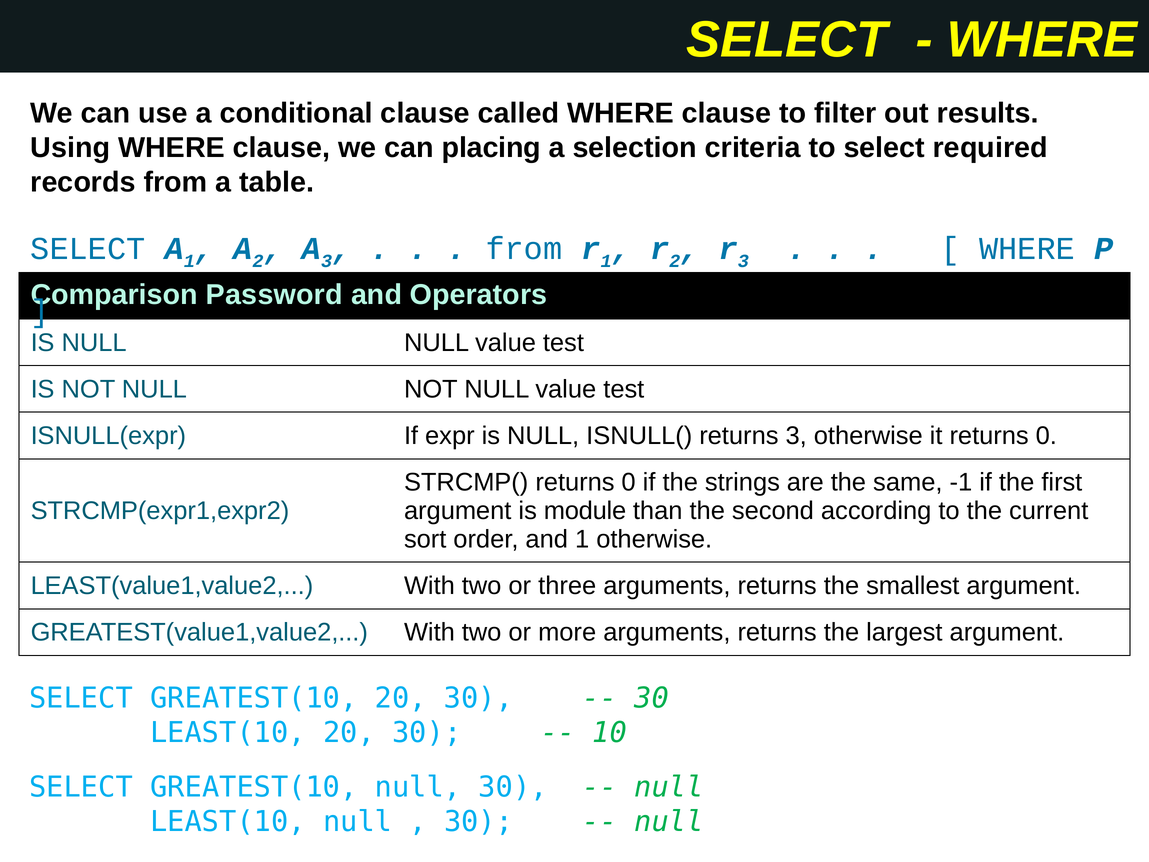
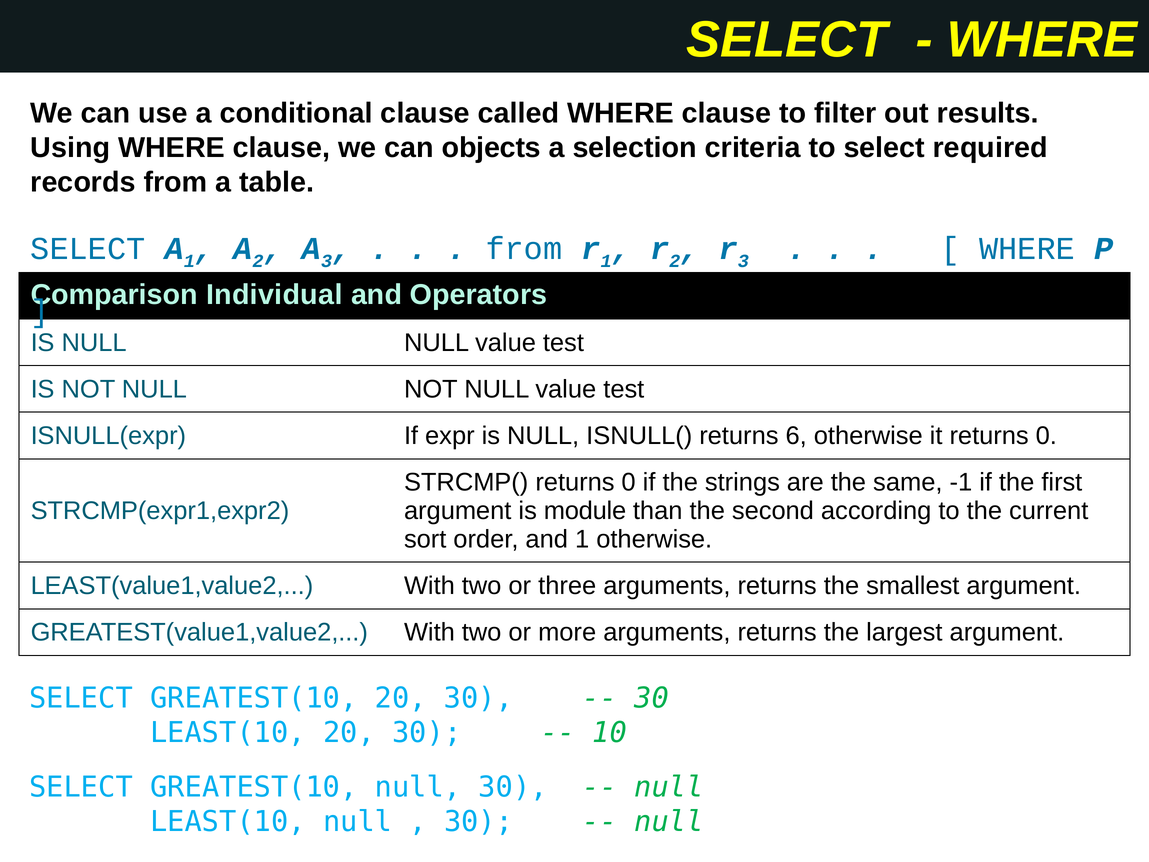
placing: placing -> objects
Password: Password -> Individual
returns 3: 3 -> 6
